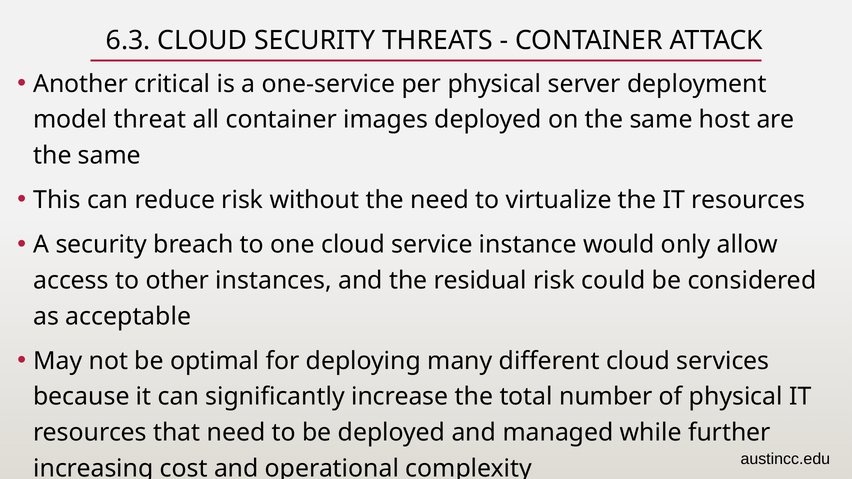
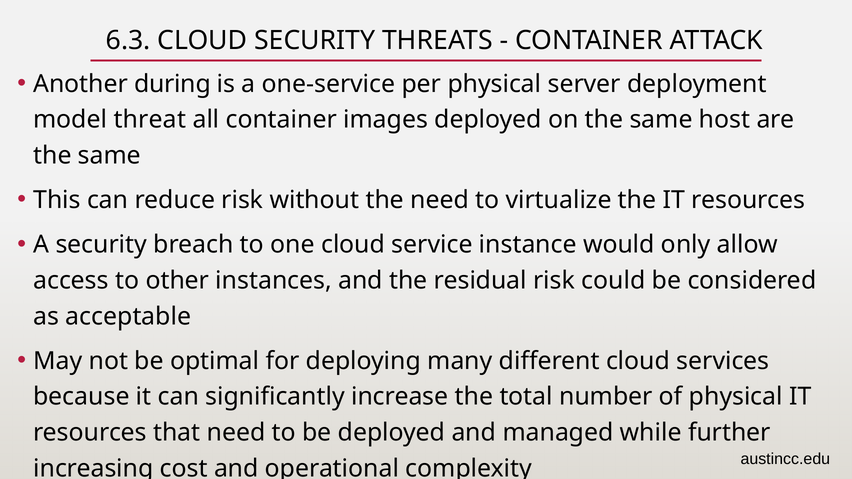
critical: critical -> during
